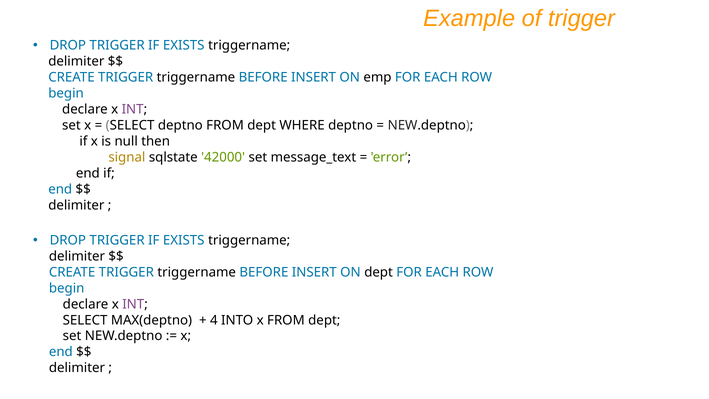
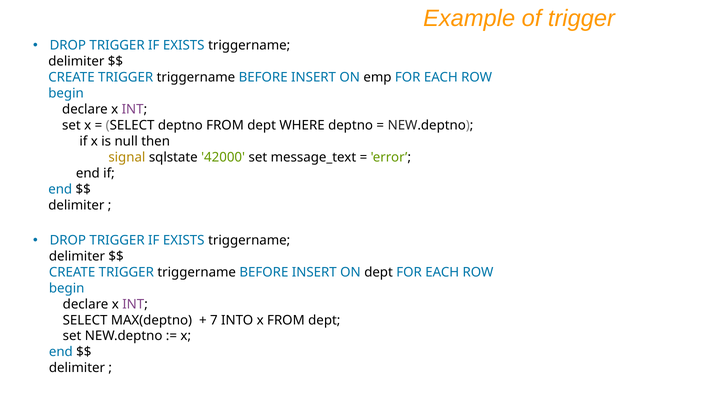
4: 4 -> 7
